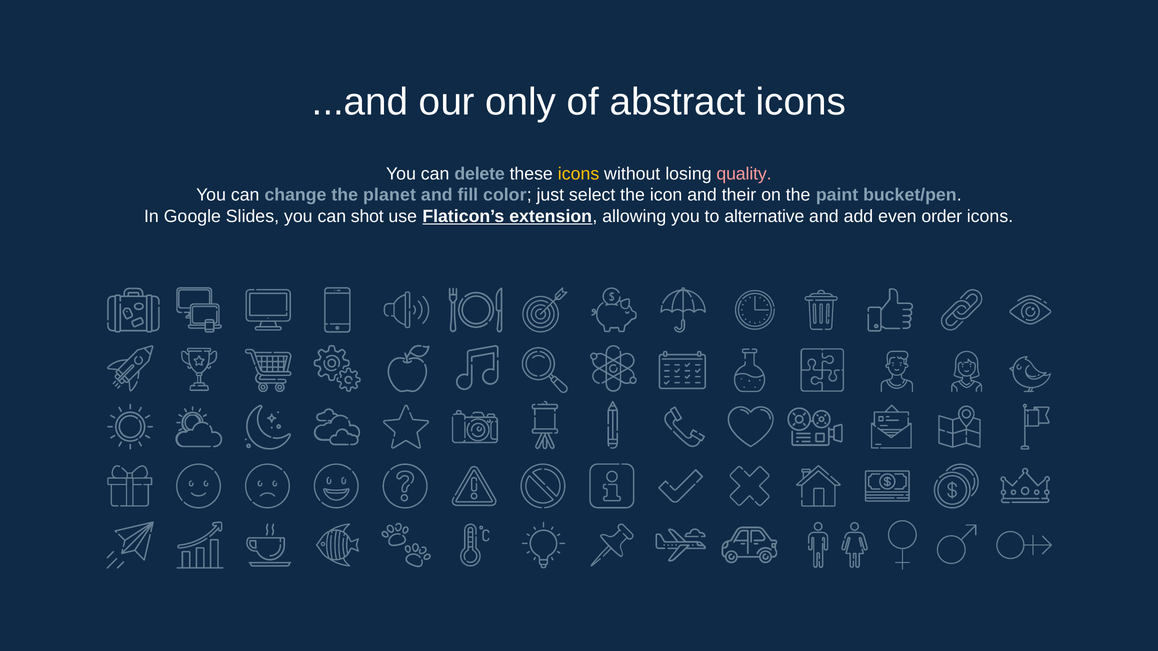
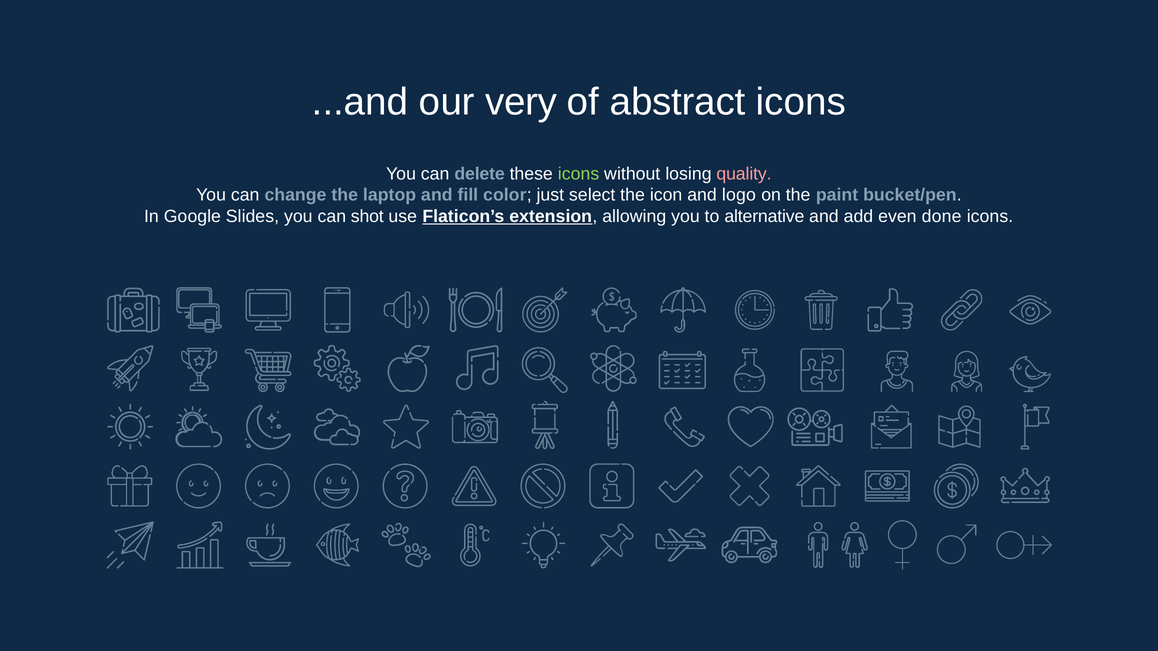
only: only -> very
icons at (579, 174) colour: yellow -> light green
planet: planet -> laptop
their: their -> logo
order: order -> done
